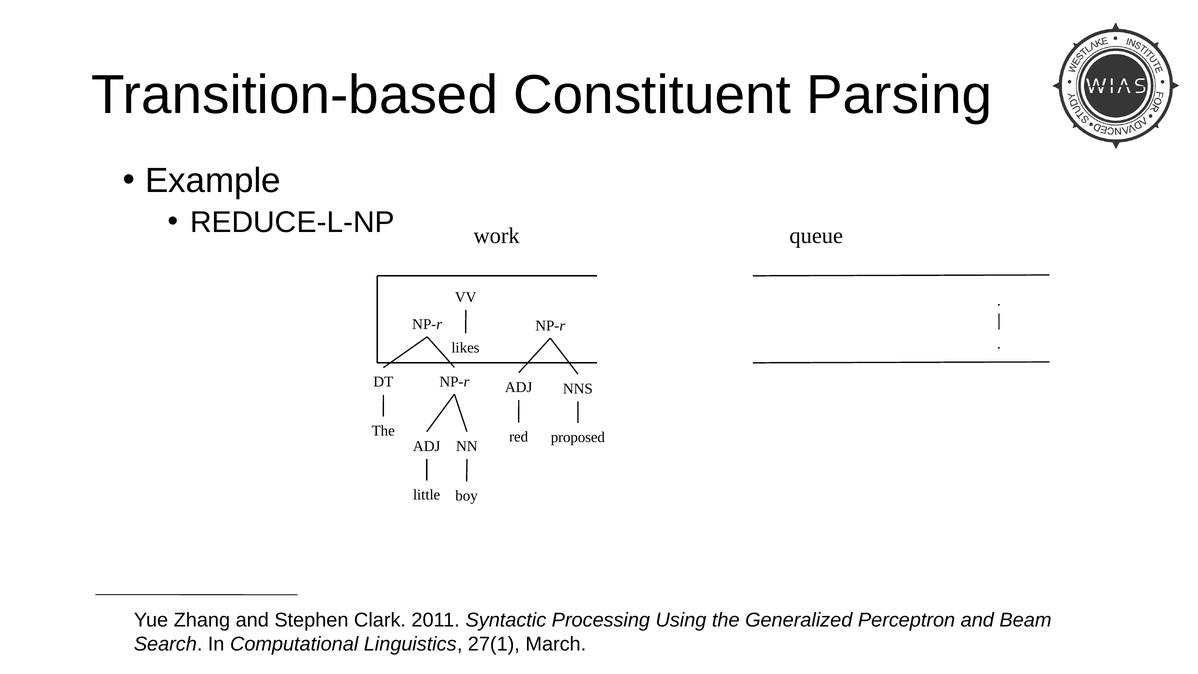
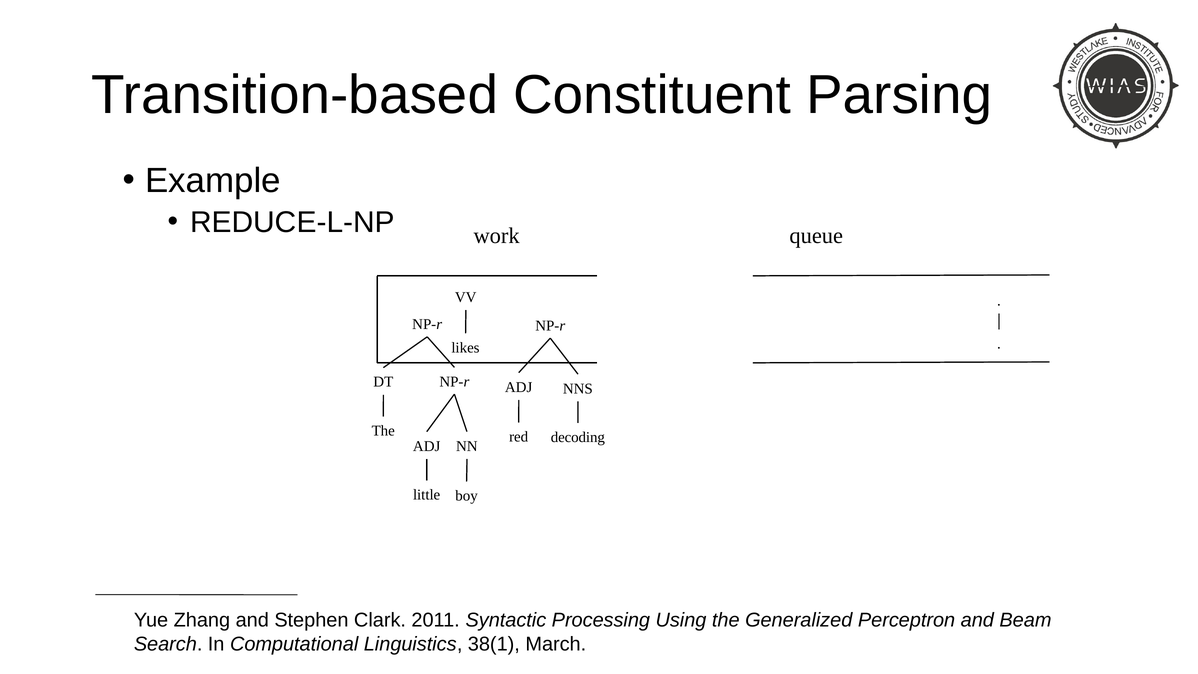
proposed: proposed -> decoding
27(1: 27(1 -> 38(1
